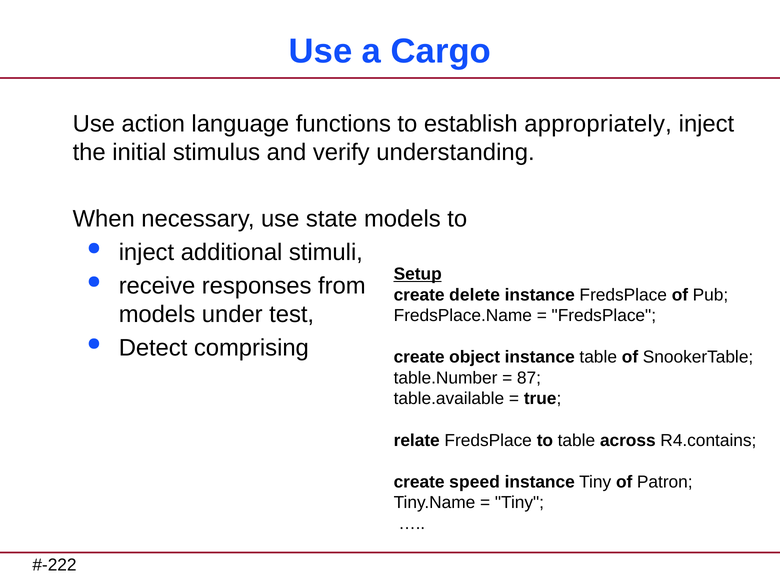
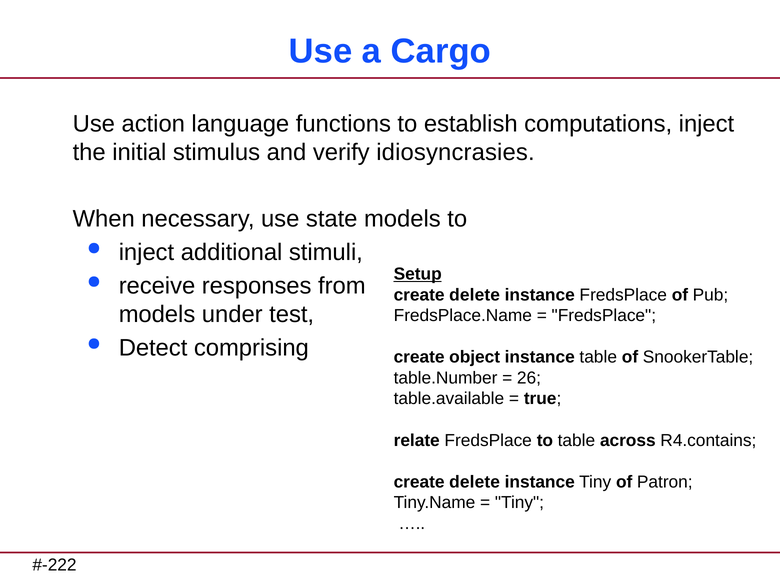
appropriately: appropriately -> computations
understanding: understanding -> idiosyncrasies
87: 87 -> 26
speed at (475, 482): speed -> delete
